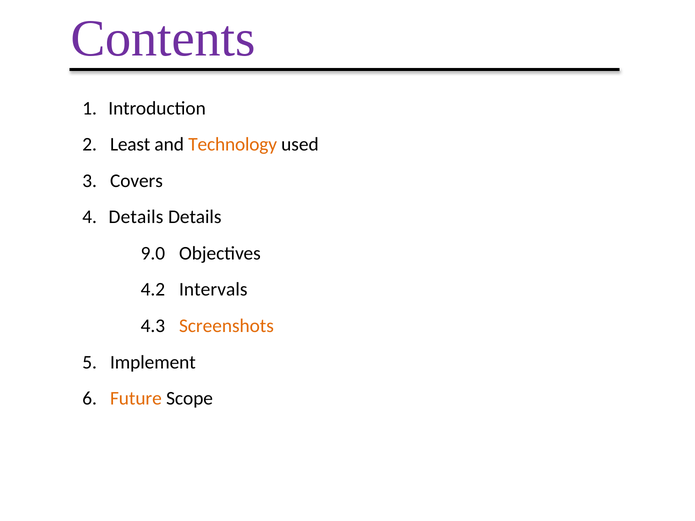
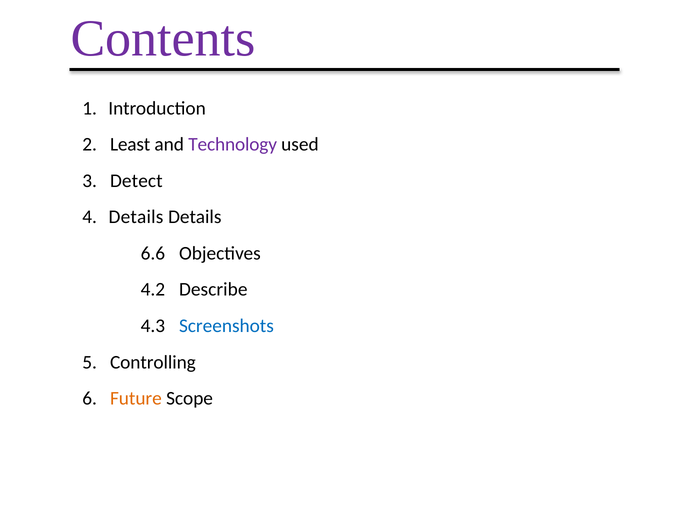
Technology colour: orange -> purple
Covers: Covers -> Detect
9.0: 9.0 -> 6.6
Intervals: Intervals -> Describe
Screenshots colour: orange -> blue
Implement: Implement -> Controlling
